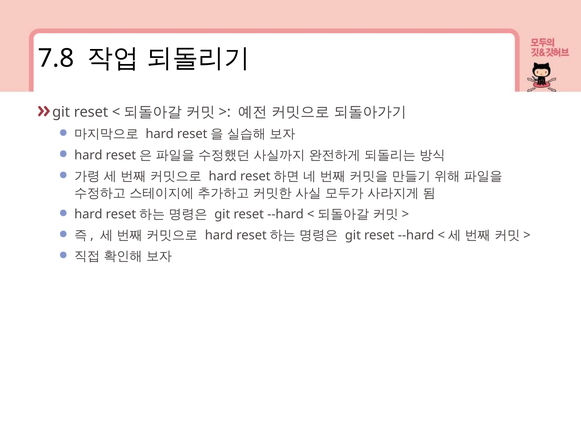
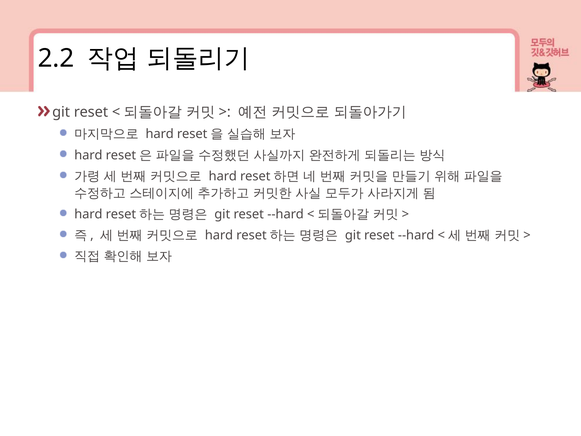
7.8: 7.8 -> 2.2
